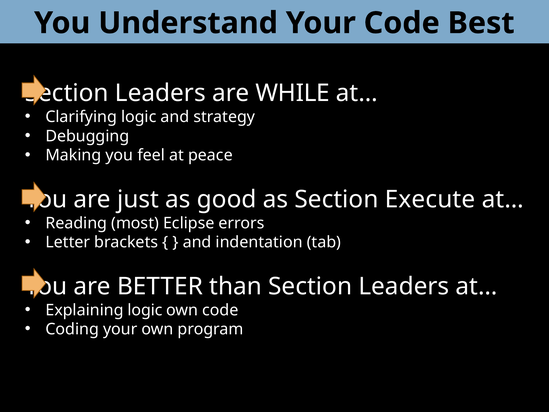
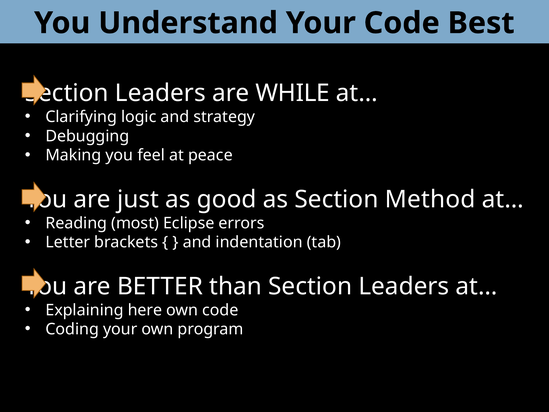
Execute: Execute -> Method
Explaining logic: logic -> here
